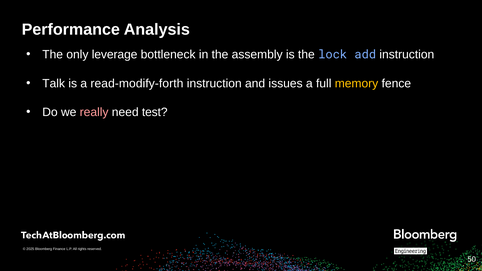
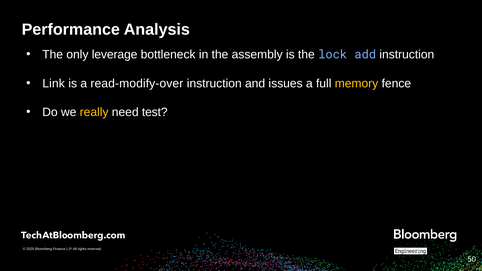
Talk: Talk -> Link
read-modify-forth: read-modify-forth -> read-modify-over
really colour: pink -> yellow
